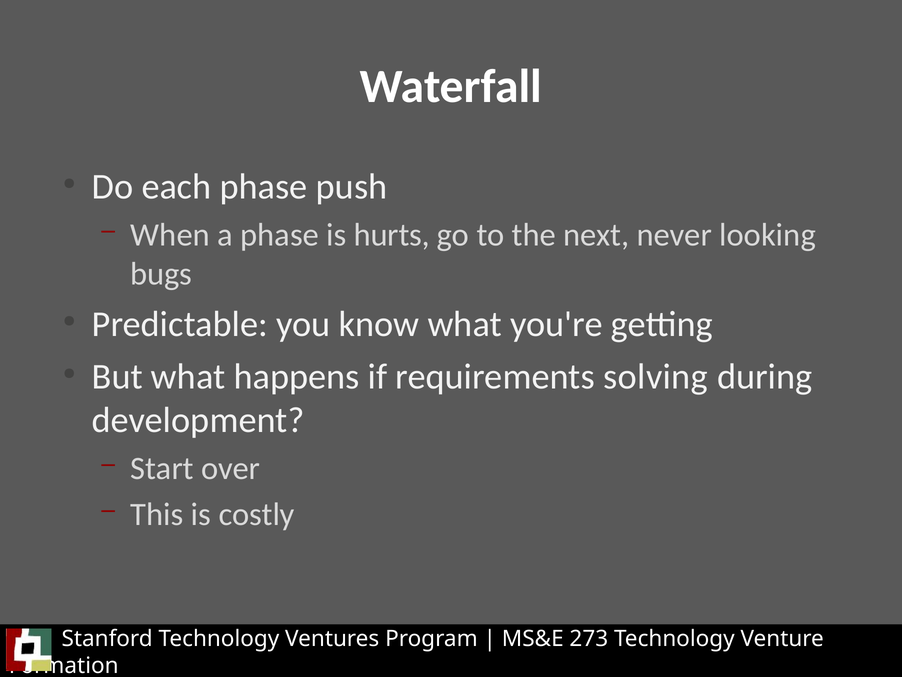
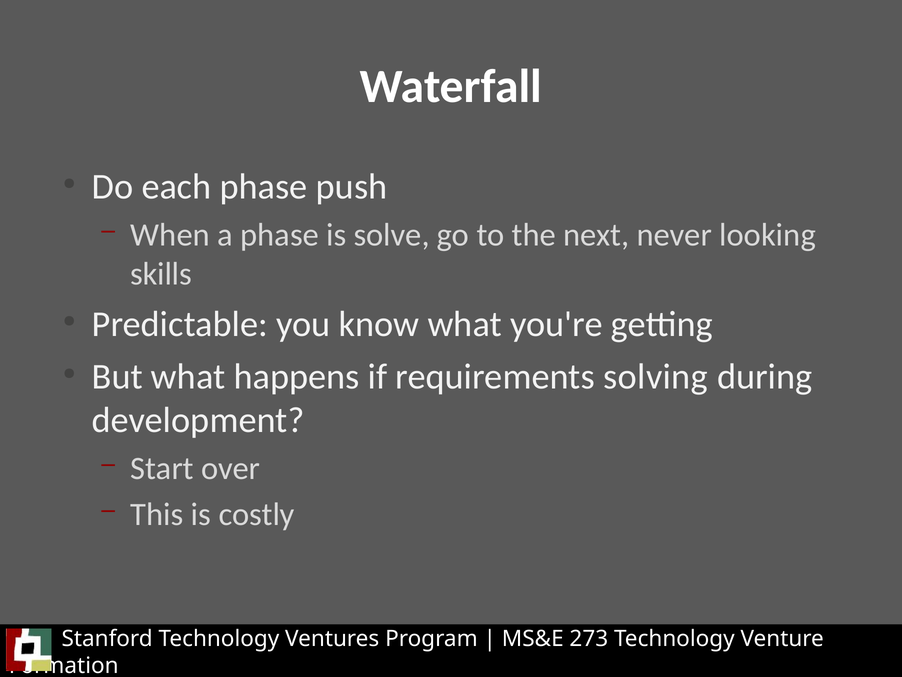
hurts: hurts -> solve
bugs: bugs -> skills
